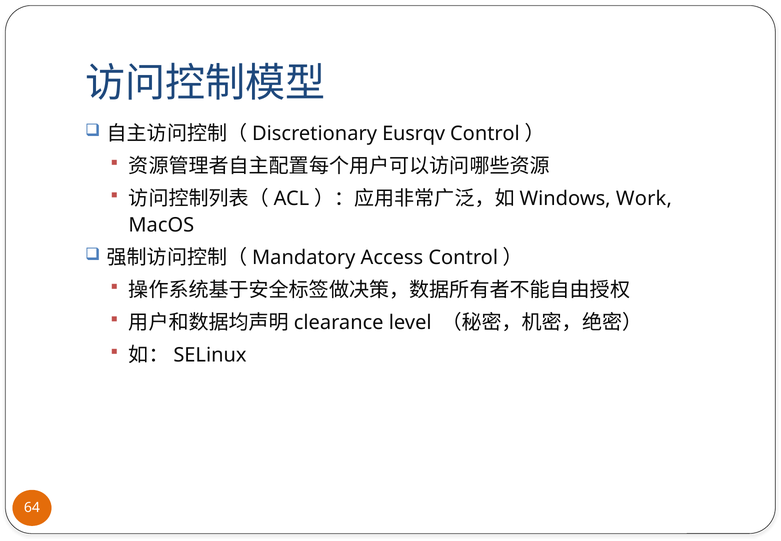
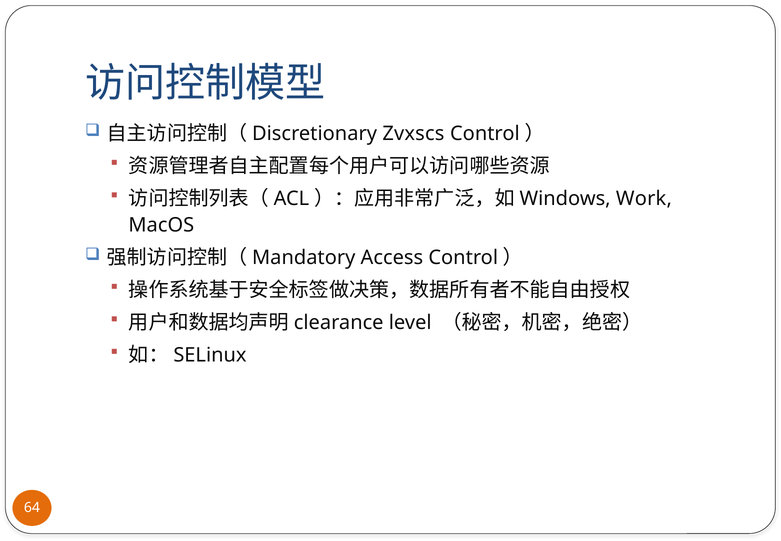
Eusrqv: Eusrqv -> Zvxscs
